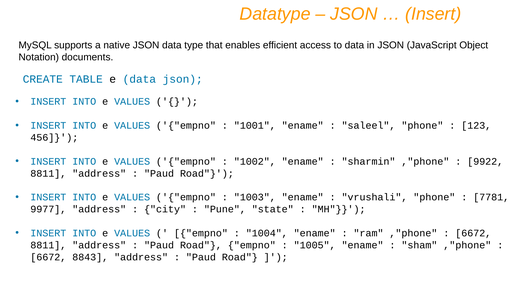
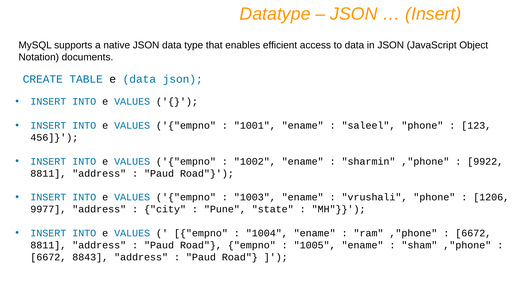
7781: 7781 -> 1206
